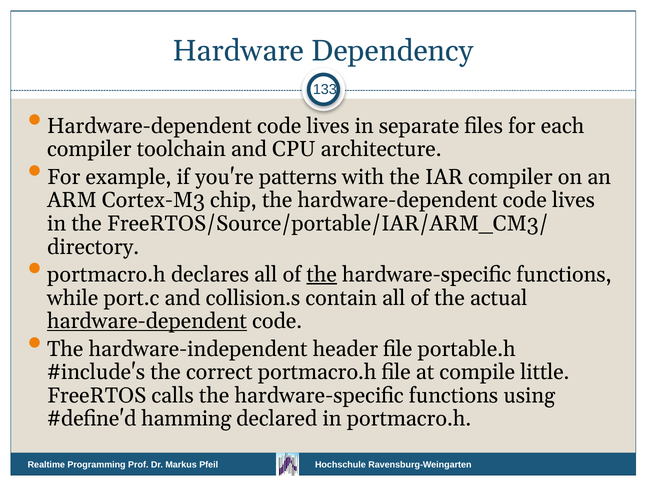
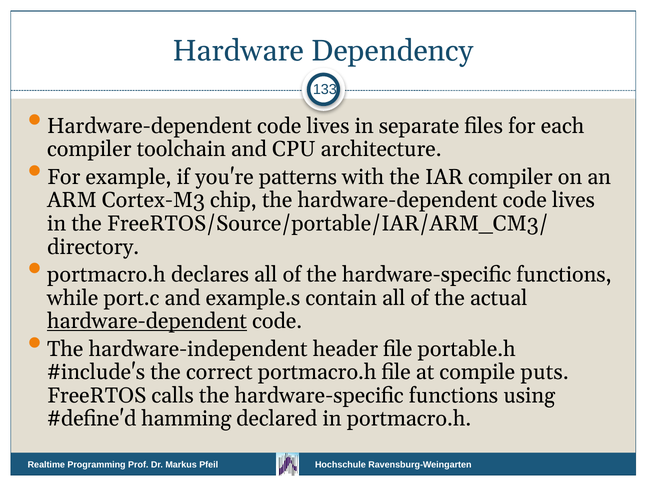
the at (322, 274) underline: present -> none
collision.s: collision.s -> example.s
little: little -> puts
